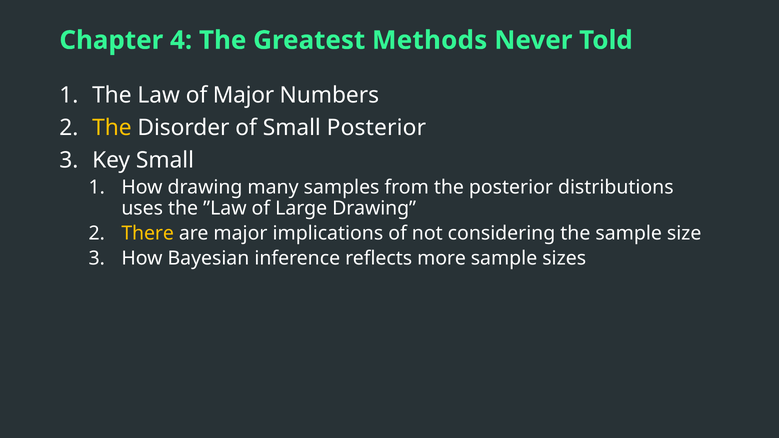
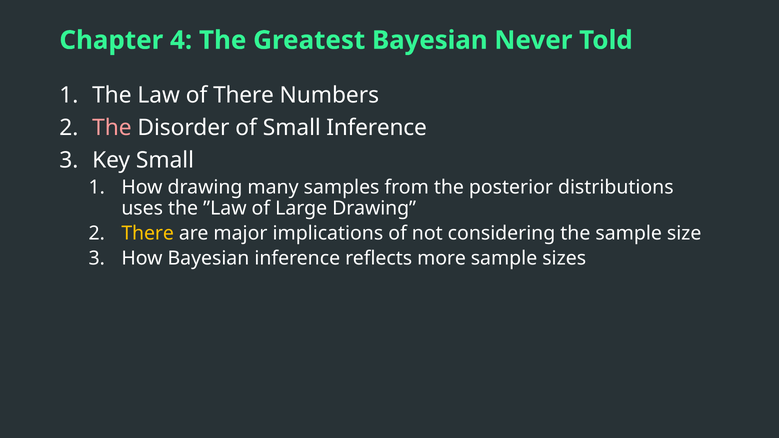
Greatest Methods: Methods -> Bayesian
of Major: Major -> There
The at (112, 128) colour: yellow -> pink
Small Posterior: Posterior -> Inference
